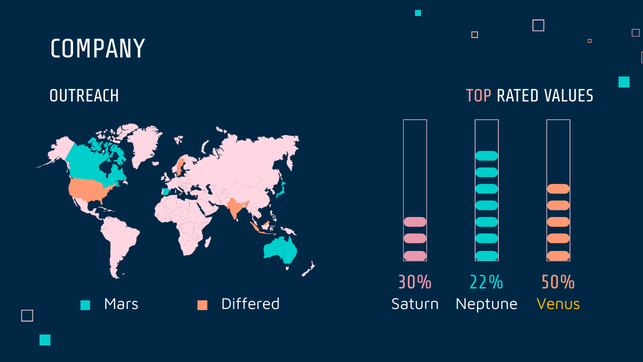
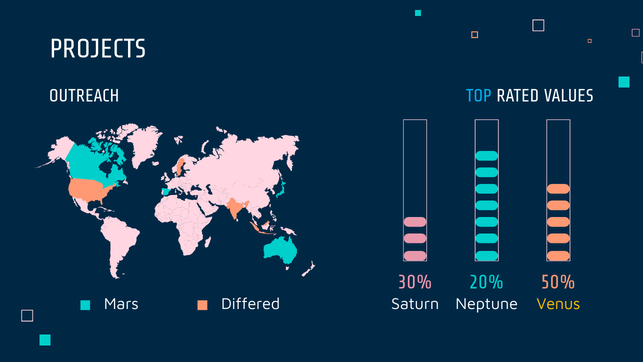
COMPANY: COMPANY -> PROJECTS
TOP colour: pink -> light blue
22%: 22% -> 20%
